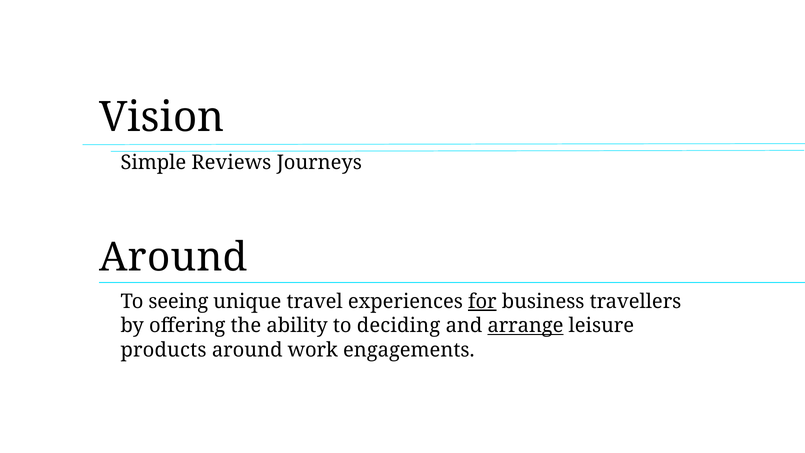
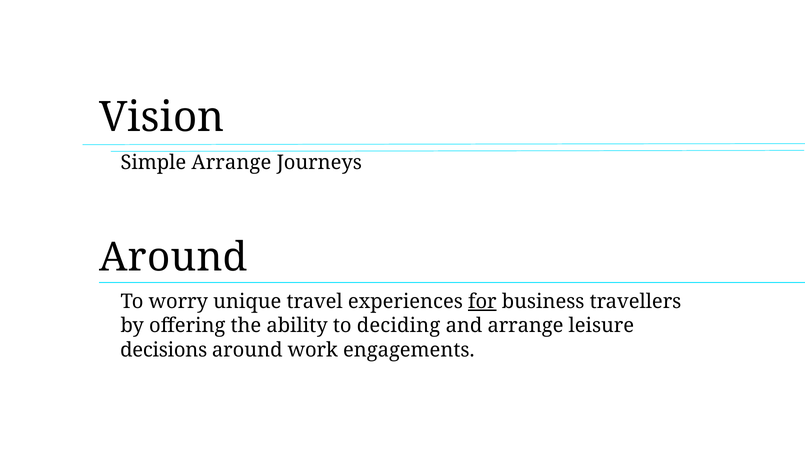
Simple Reviews: Reviews -> Arrange
seeing: seeing -> worry
arrange at (525, 326) underline: present -> none
products: products -> decisions
